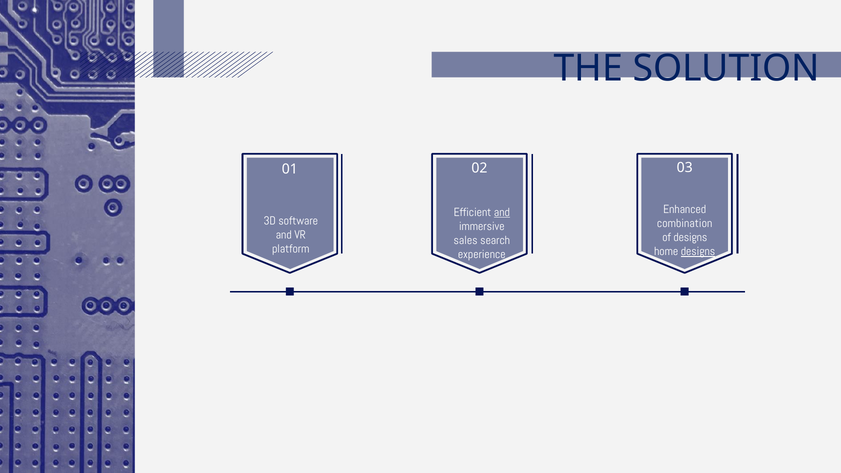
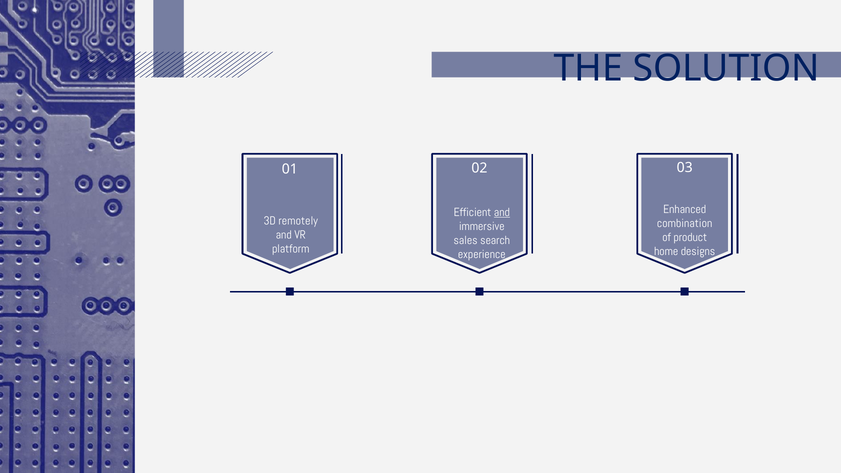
software: software -> remotely
of designs: designs -> product
designs at (698, 252) underline: present -> none
